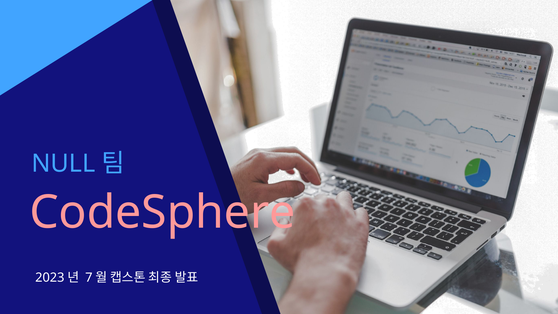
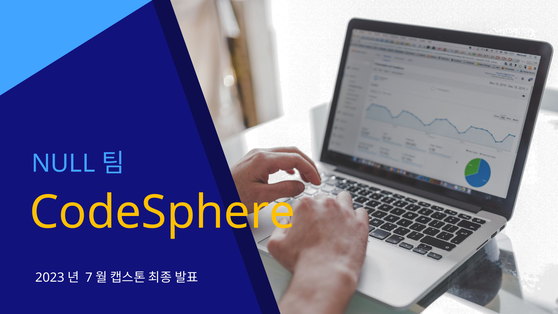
CodeSphere colour: pink -> yellow
